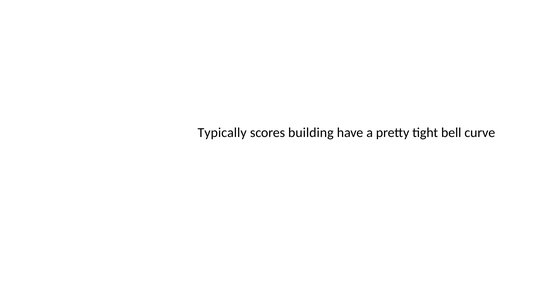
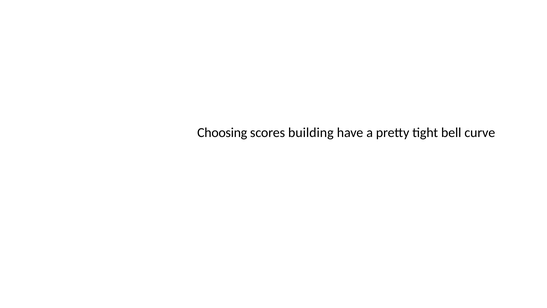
Typically: Typically -> Choosing
